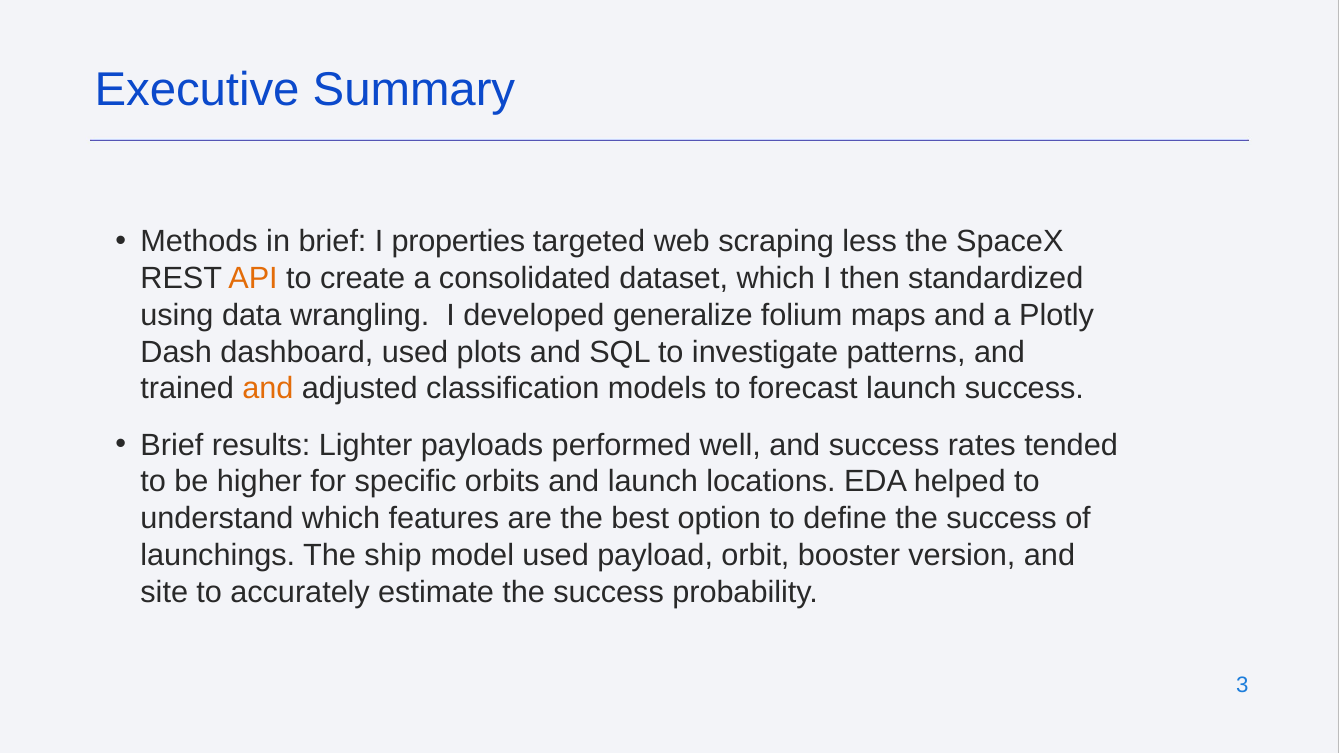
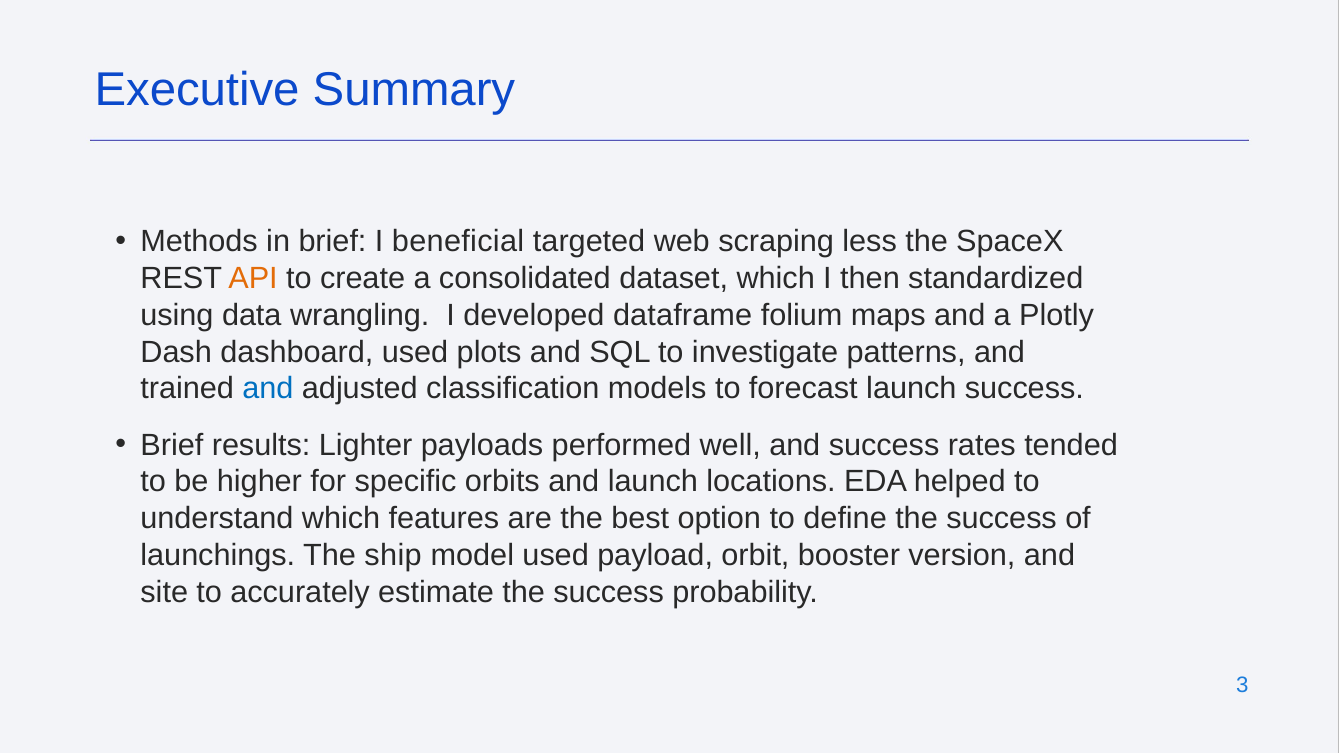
properties: properties -> beneficial
generalize: generalize -> dataframe
and at (268, 389) colour: orange -> blue
